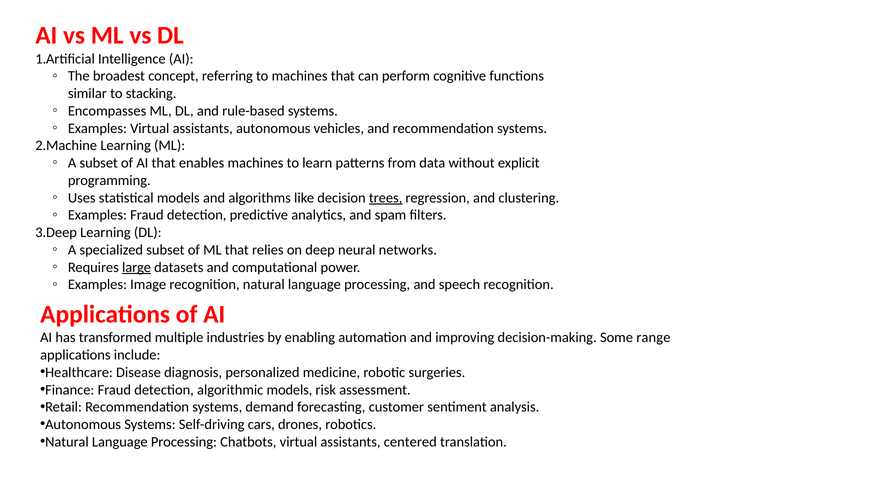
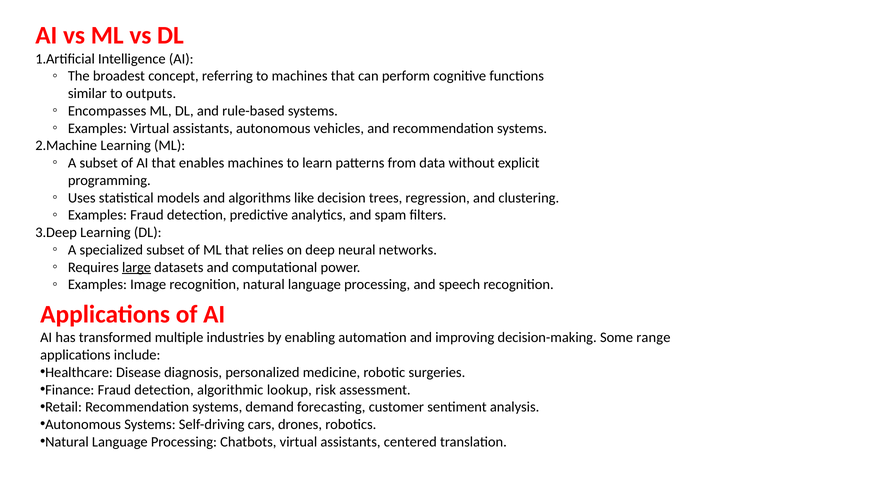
stacking: stacking -> outputs
trees underline: present -> none
algorithmic models: models -> lookup
